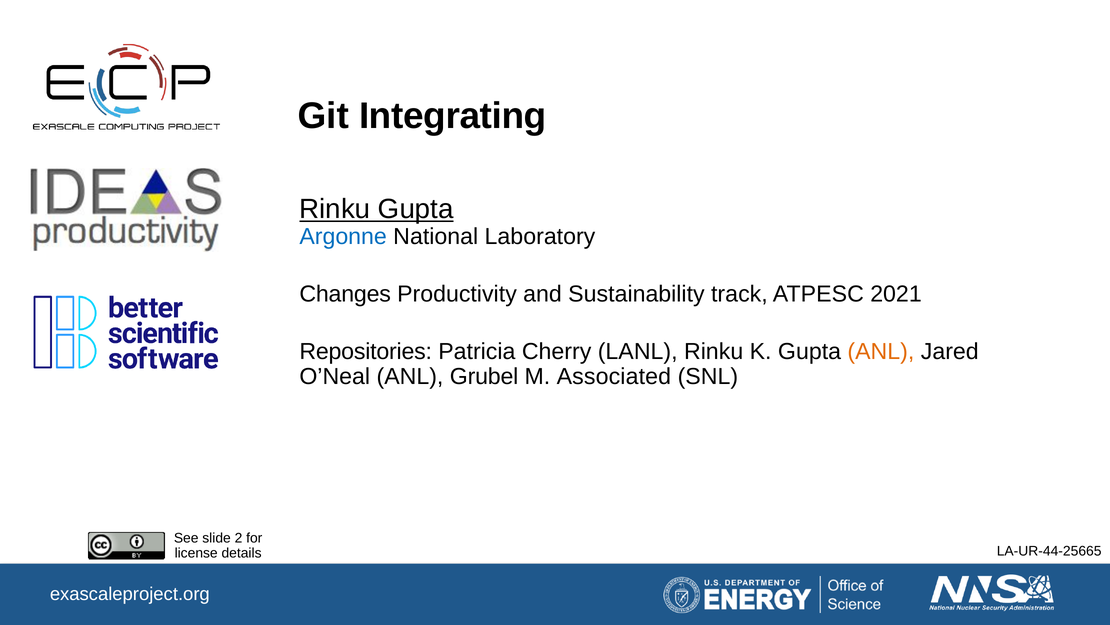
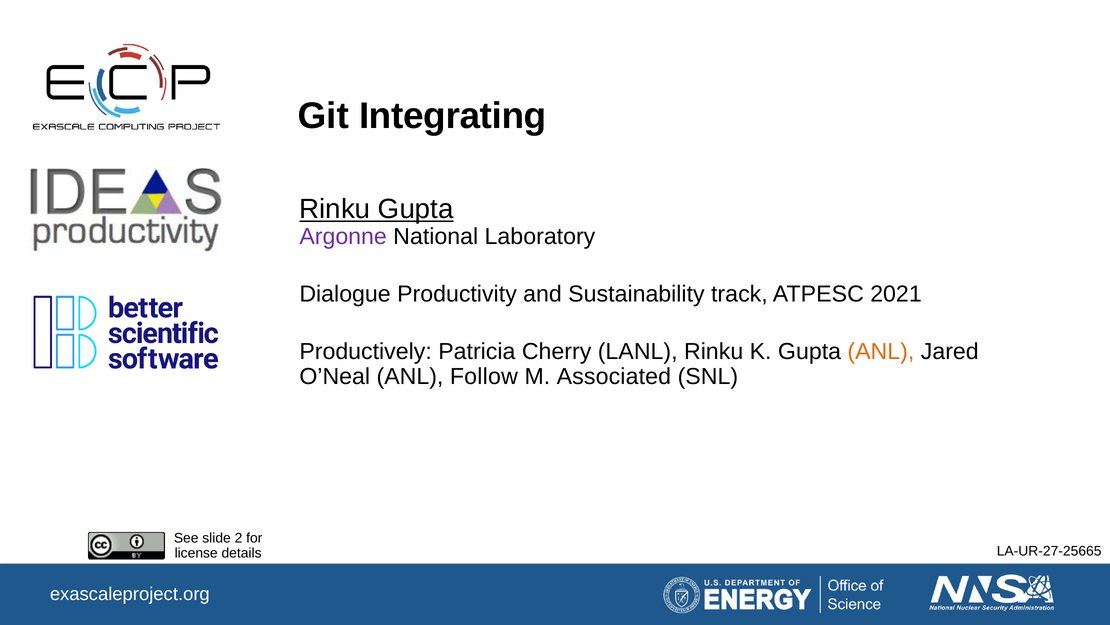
Argonne colour: blue -> purple
Changes: Changes -> Dialogue
Repositories: Repositories -> Productively
Grubel: Grubel -> Follow
LA-UR-44-25665: LA-UR-44-25665 -> LA-UR-27-25665
